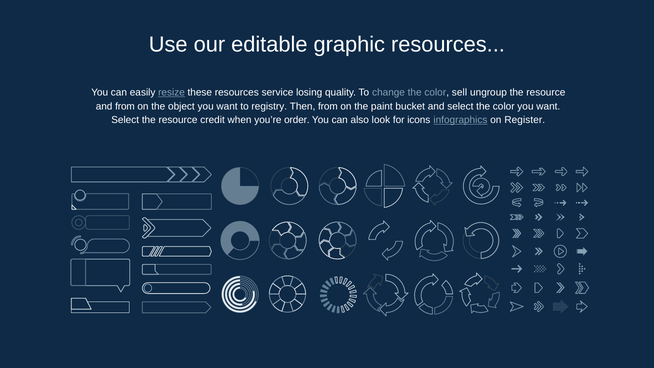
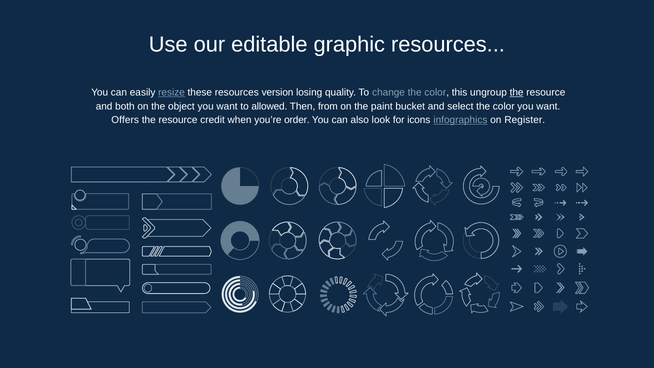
service: service -> version
sell: sell -> this
the at (517, 92) underline: none -> present
and from: from -> both
registry: registry -> allowed
Select at (125, 120): Select -> Offers
